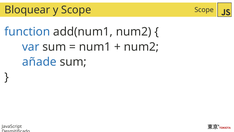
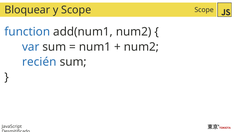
añade: añade -> recién
